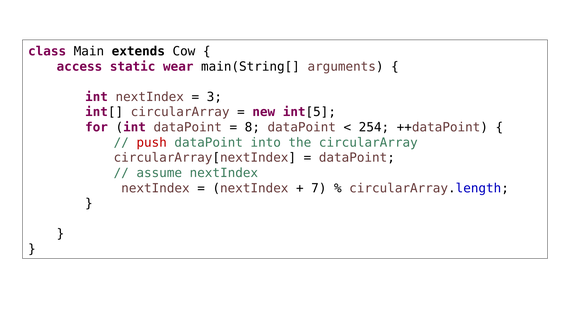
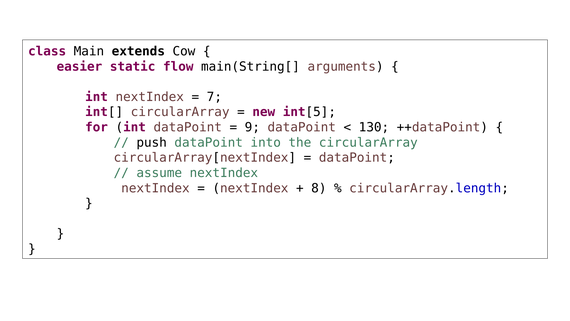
access: access -> easier
wear: wear -> flow
3: 3 -> 7
8: 8 -> 9
254: 254 -> 130
push colour: red -> black
7: 7 -> 8
